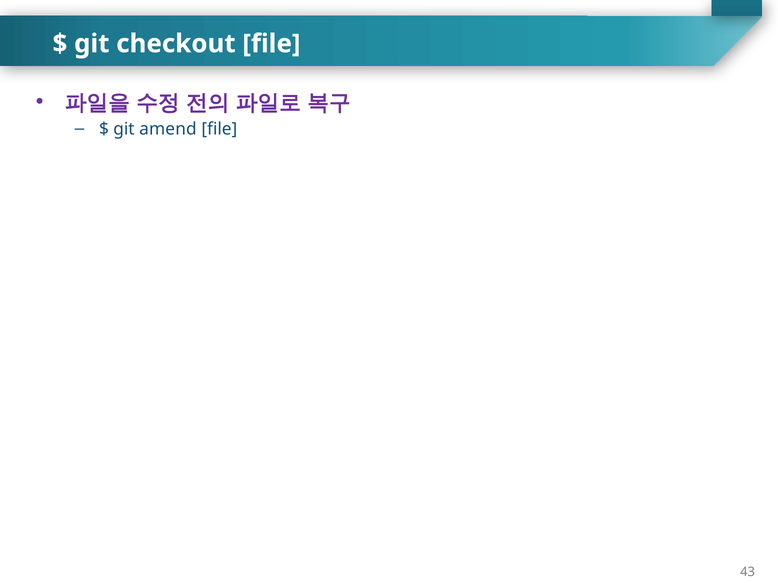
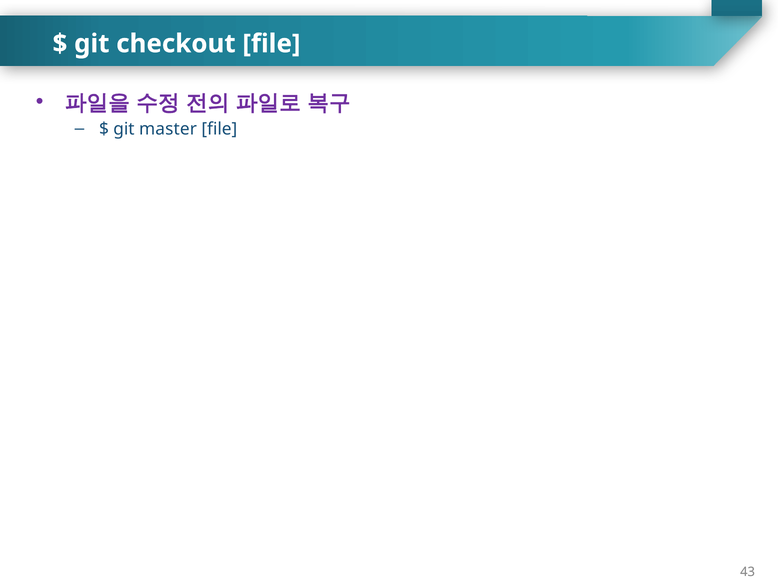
amend: amend -> master
